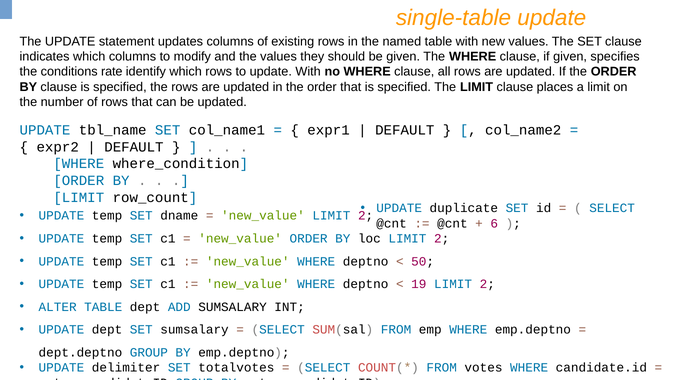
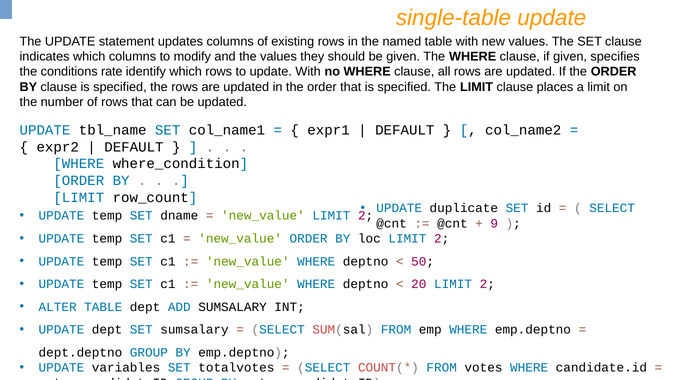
6: 6 -> 9
19: 19 -> 20
delimiter: delimiter -> variables
